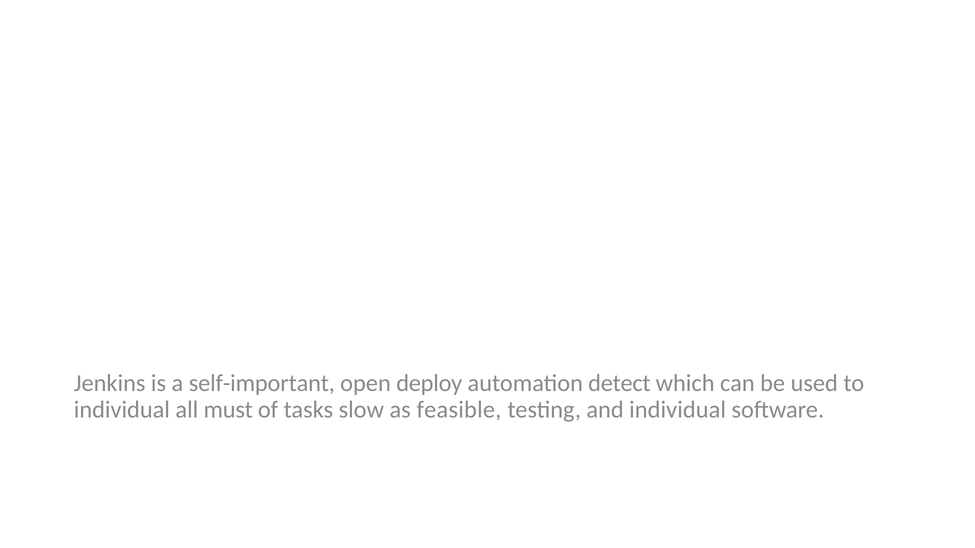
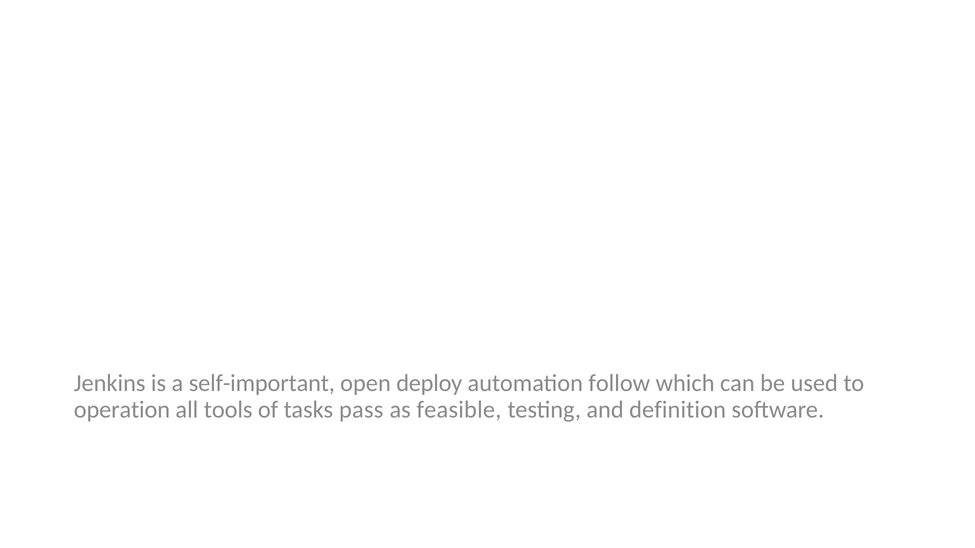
detect: detect -> follow
individual at (122, 410): individual -> operation
must: must -> tools
slow: slow -> pass
and individual: individual -> definition
